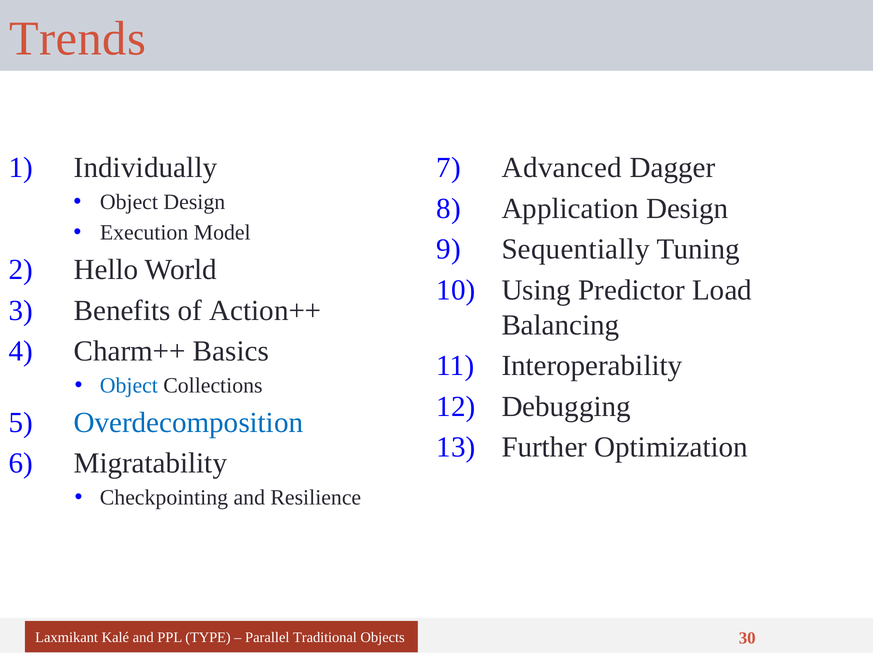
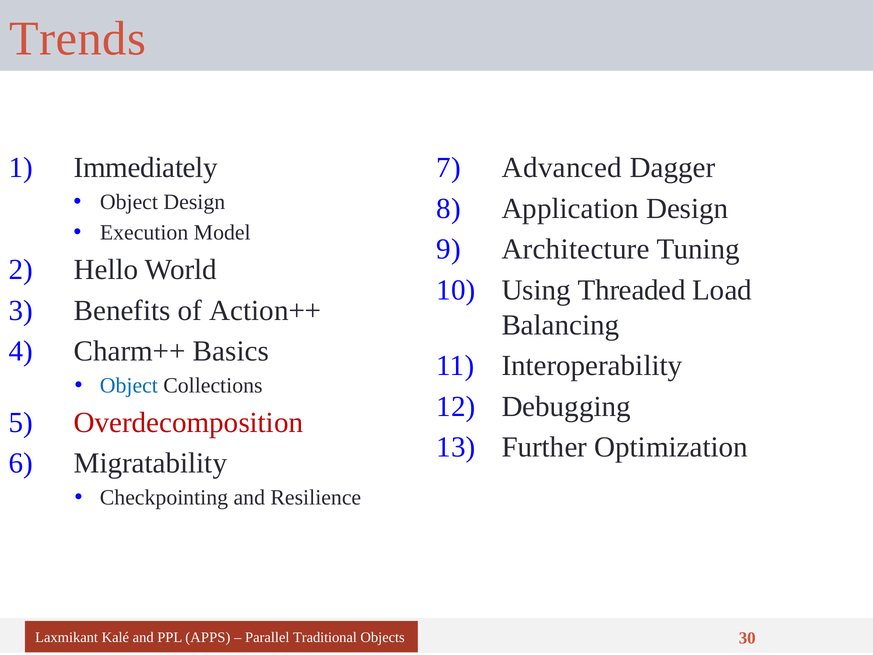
Individually: Individually -> Immediately
Sequentially: Sequentially -> Architecture
Predictor: Predictor -> Threaded
Overdecomposition colour: blue -> red
TYPE: TYPE -> APPS
